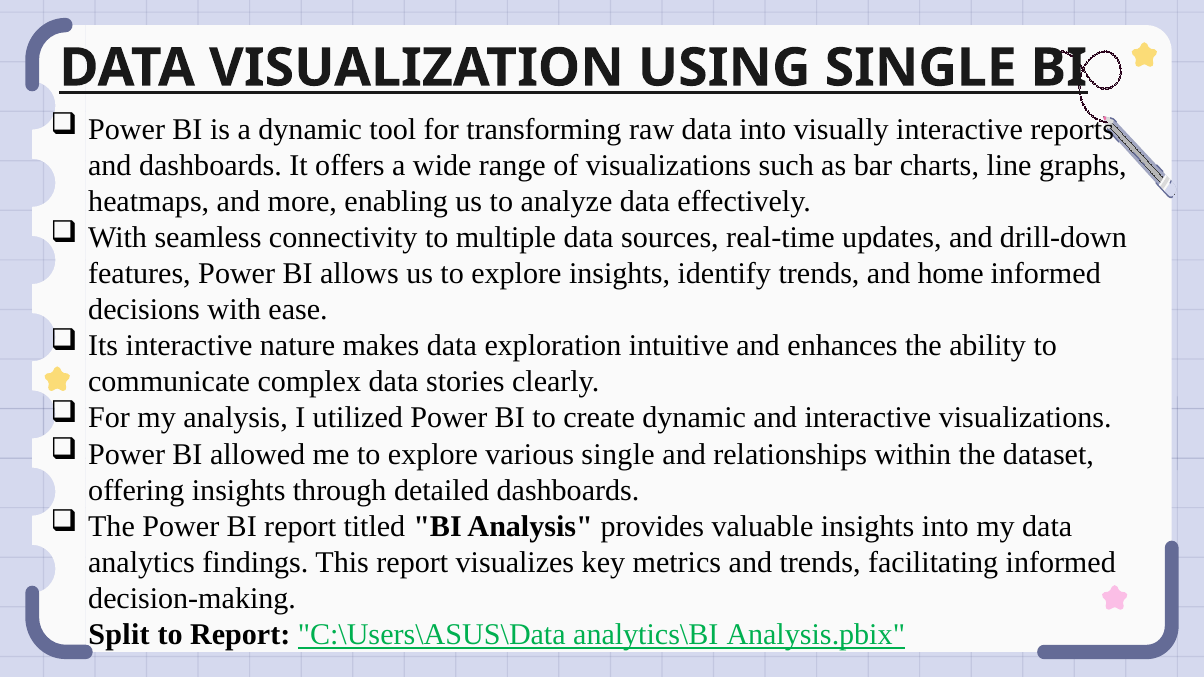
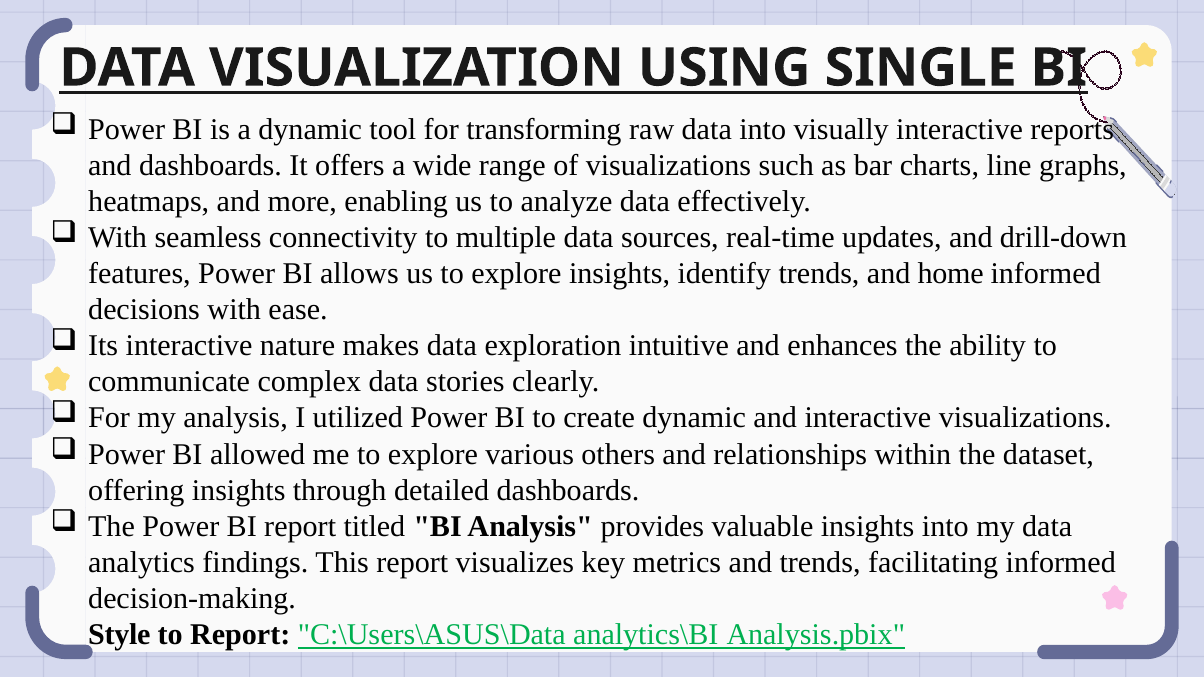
various single: single -> others
Split: Split -> Style
